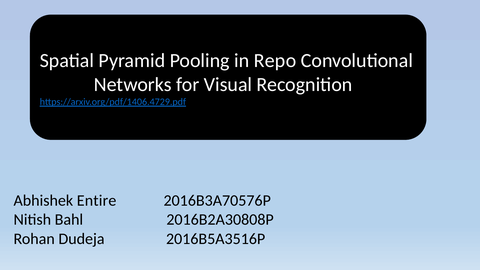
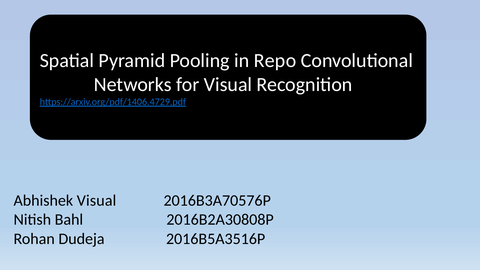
Abhishek Entire: Entire -> Visual
